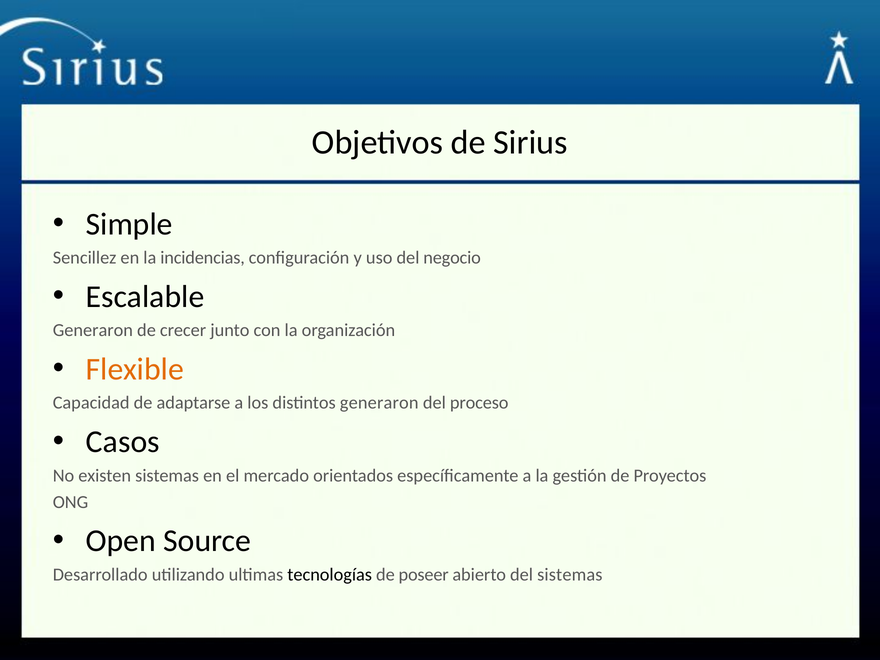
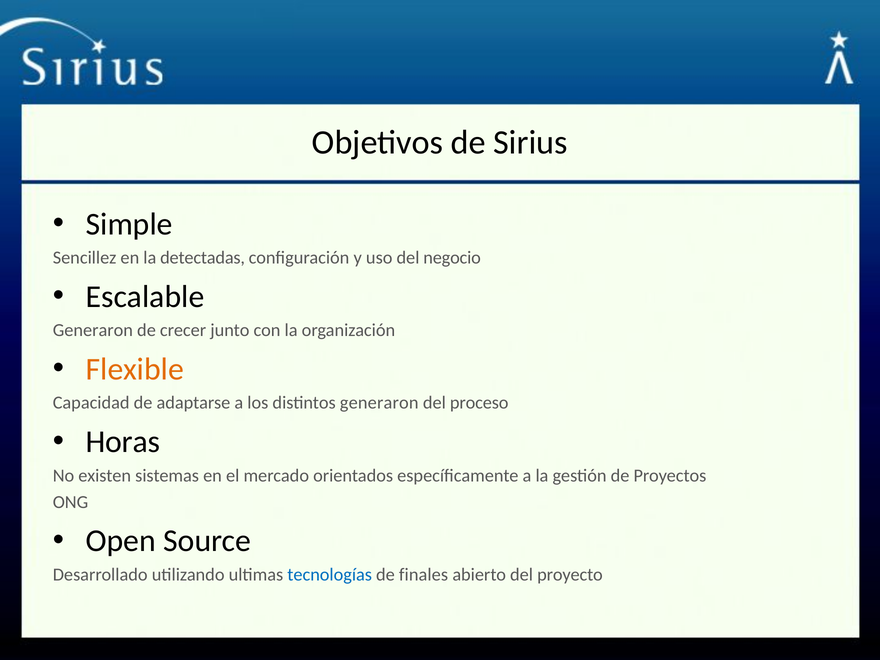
incidencias: incidencias -> detectadas
Casos: Casos -> Horas
tecnologías colour: black -> blue
poseer: poseer -> finales
del sistemas: sistemas -> proyecto
